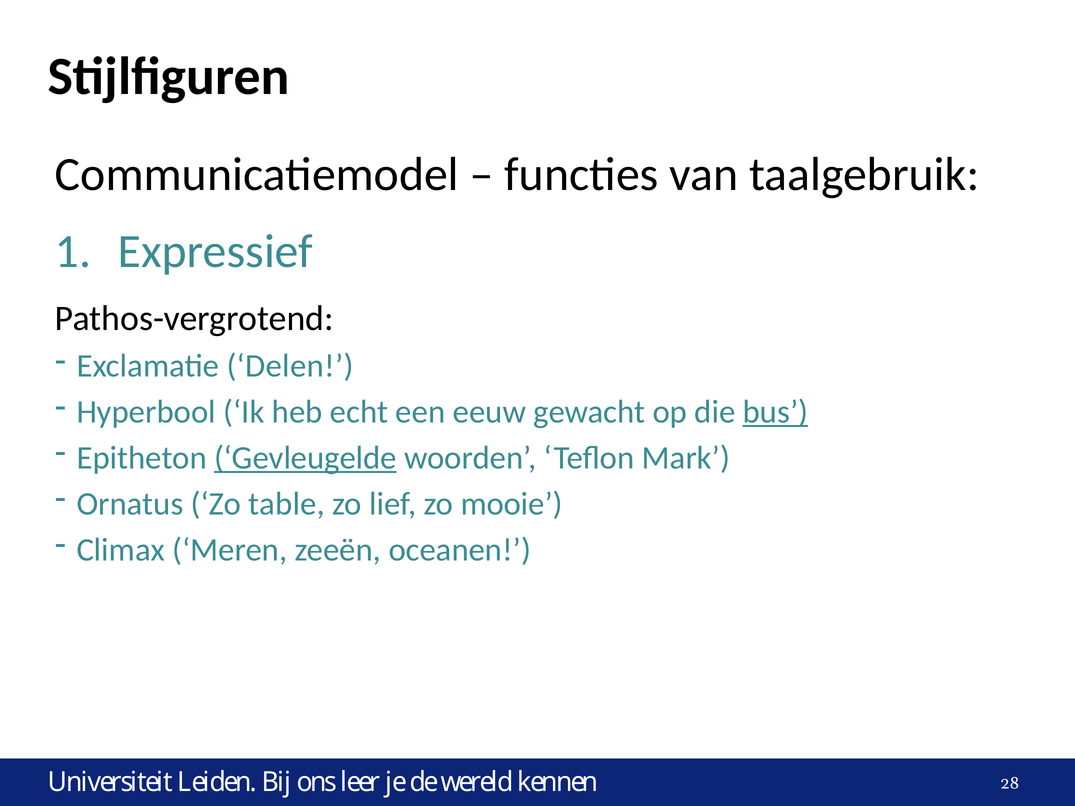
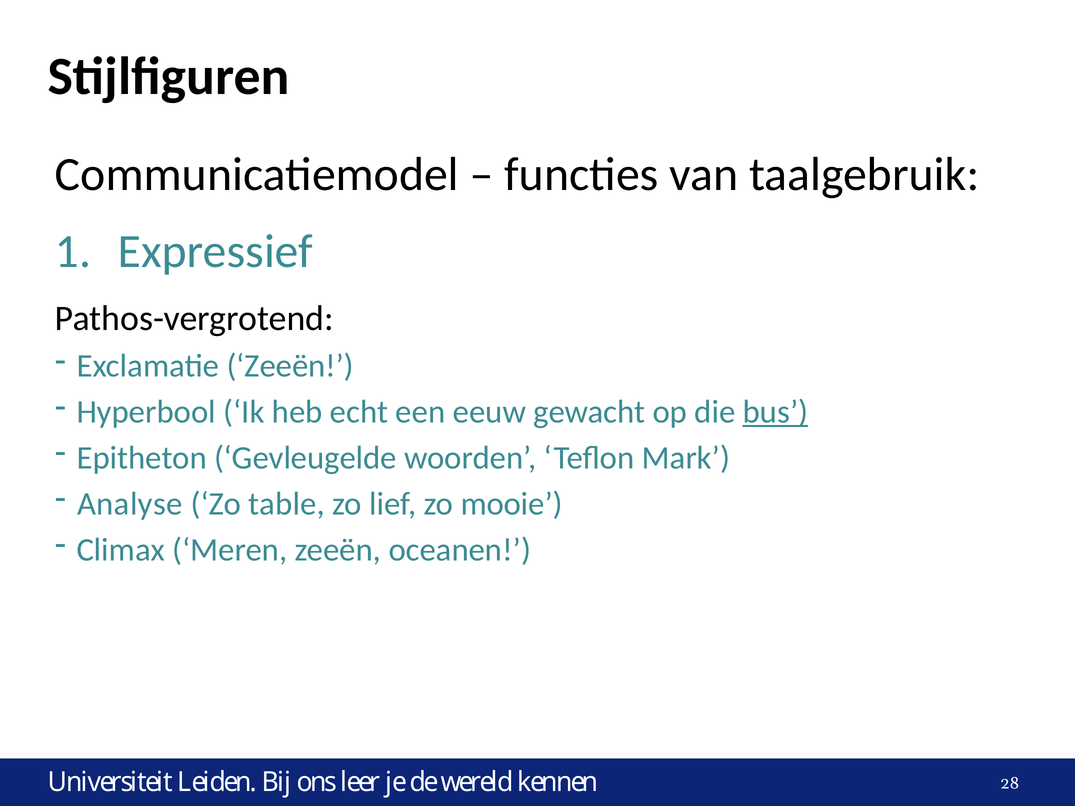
Exclamatie Delen: Delen -> Zeeën
Gevleugelde underline: present -> none
Ornatus: Ornatus -> Analyse
